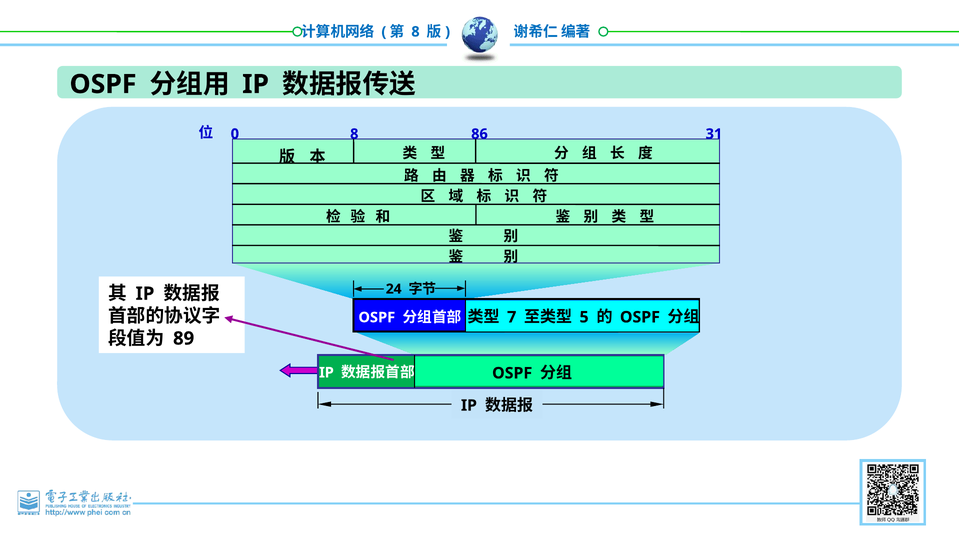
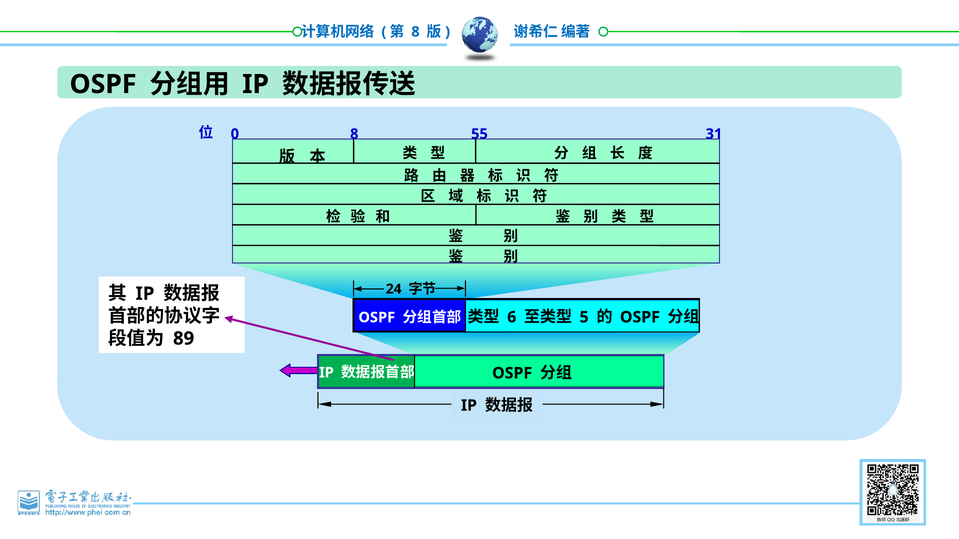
86: 86 -> 55
7: 7 -> 6
